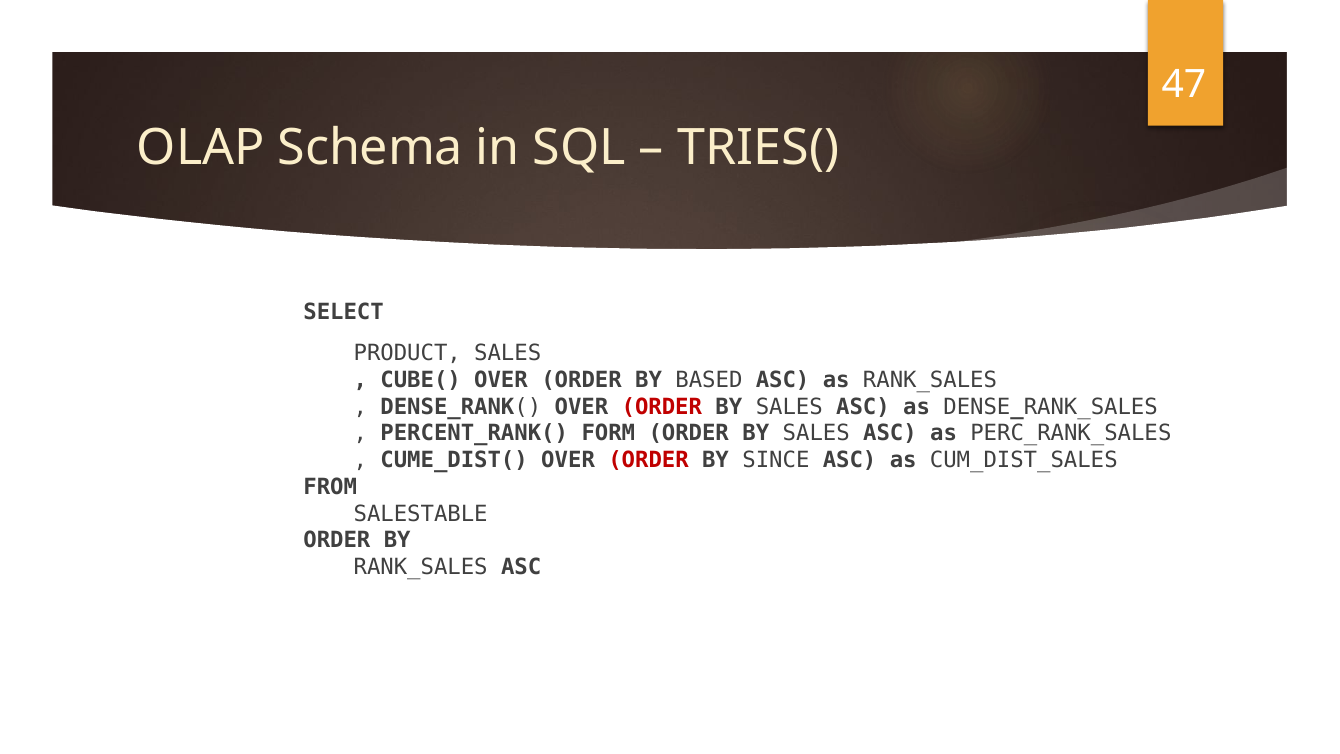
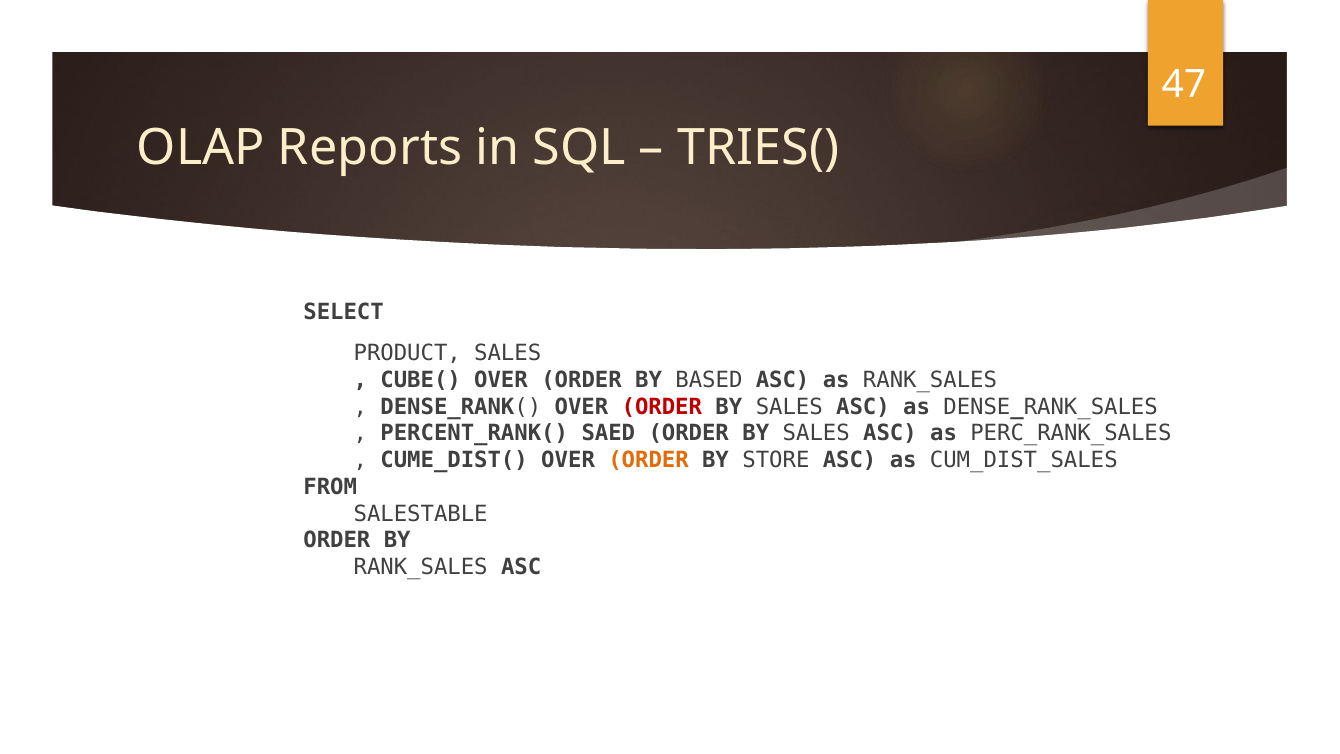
Schema: Schema -> Reports
FORM: FORM -> SAED
ORDER at (649, 460) colour: red -> orange
SINCE: SINCE -> STORE
